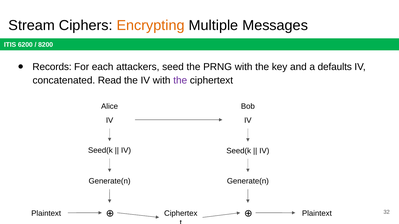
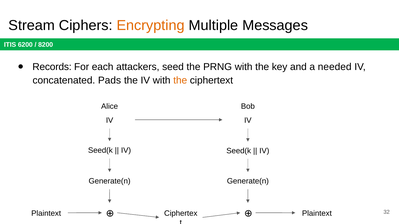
defaults: defaults -> needed
Read: Read -> Pads
the at (180, 81) colour: purple -> orange
